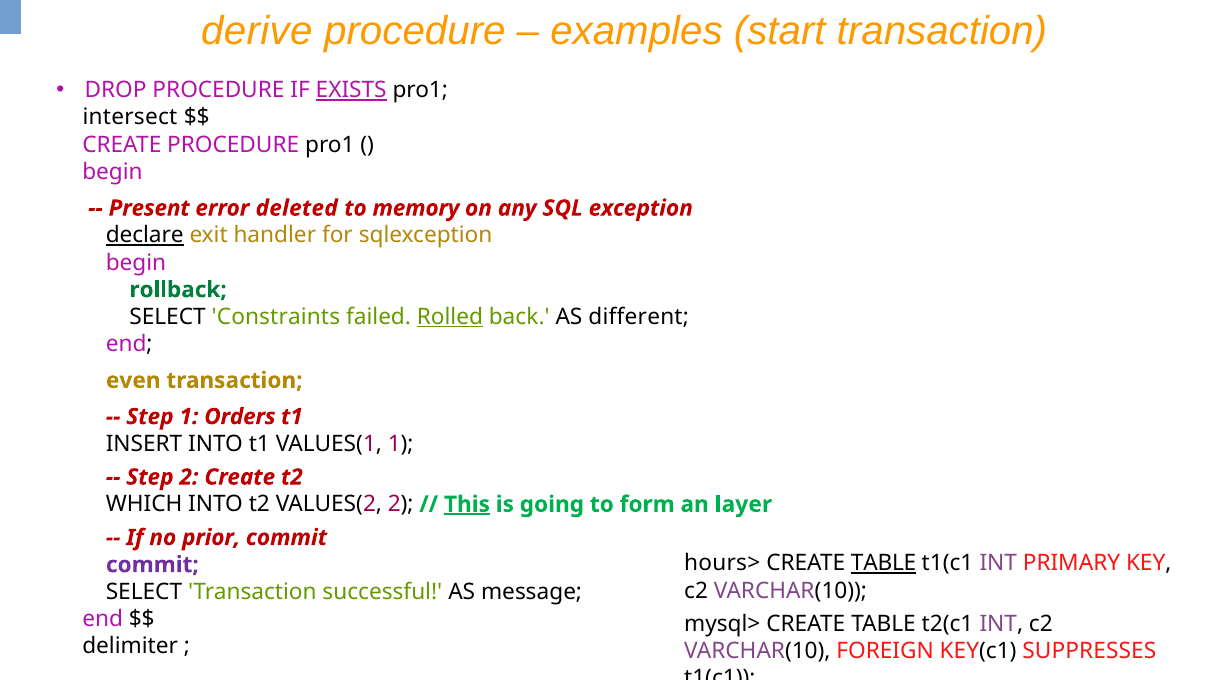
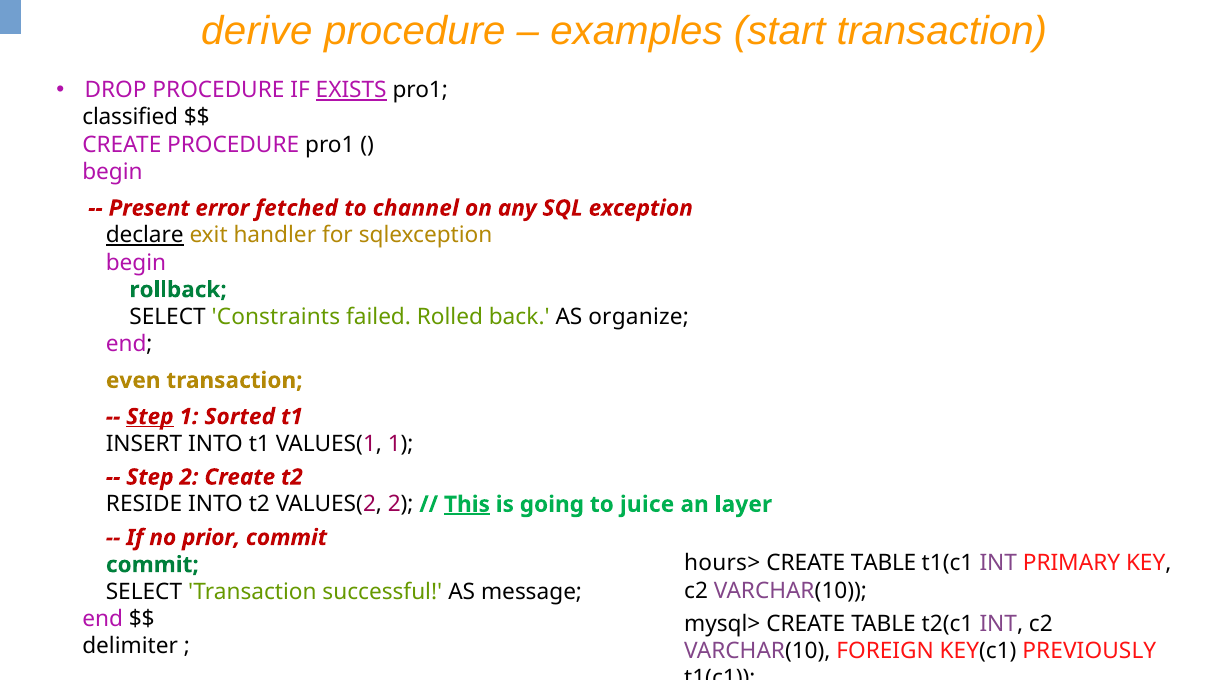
intersect: intersect -> classified
deleted: deleted -> fetched
memory: memory -> channel
Rolled underline: present -> none
different: different -> organize
Step at (150, 416) underline: none -> present
Orders: Orders -> Sorted
WHICH: WHICH -> RESIDE
form: form -> juice
TABLE at (884, 563) underline: present -> none
commit at (152, 564) colour: purple -> green
SUPPRESSES: SUPPRESSES -> PREVIOUSLY
